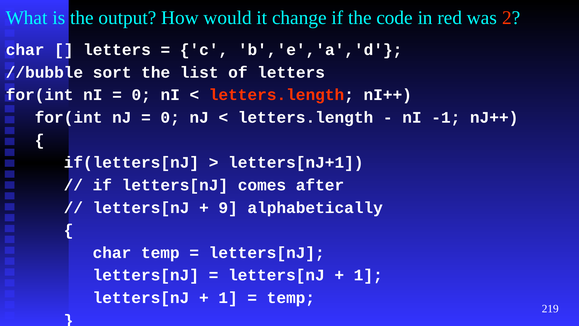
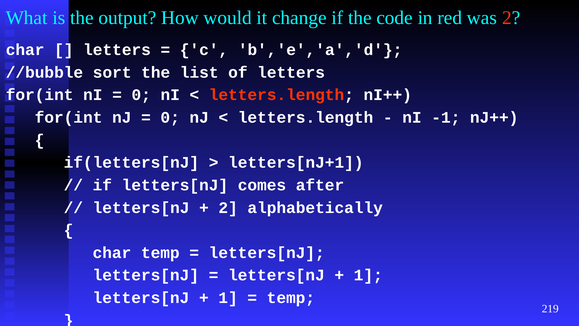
9 at (228, 208): 9 -> 2
